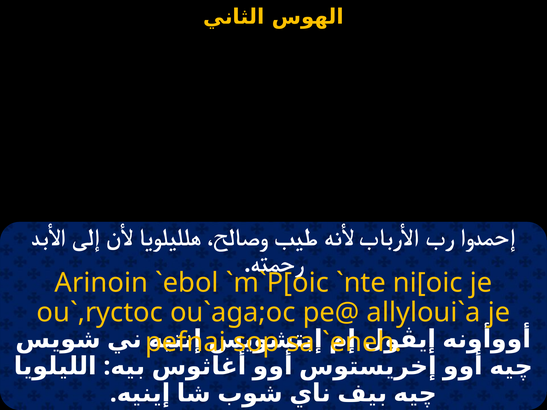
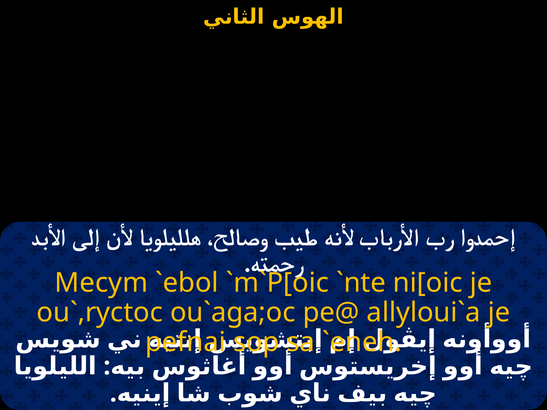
Arinoin: Arinoin -> Mecym
